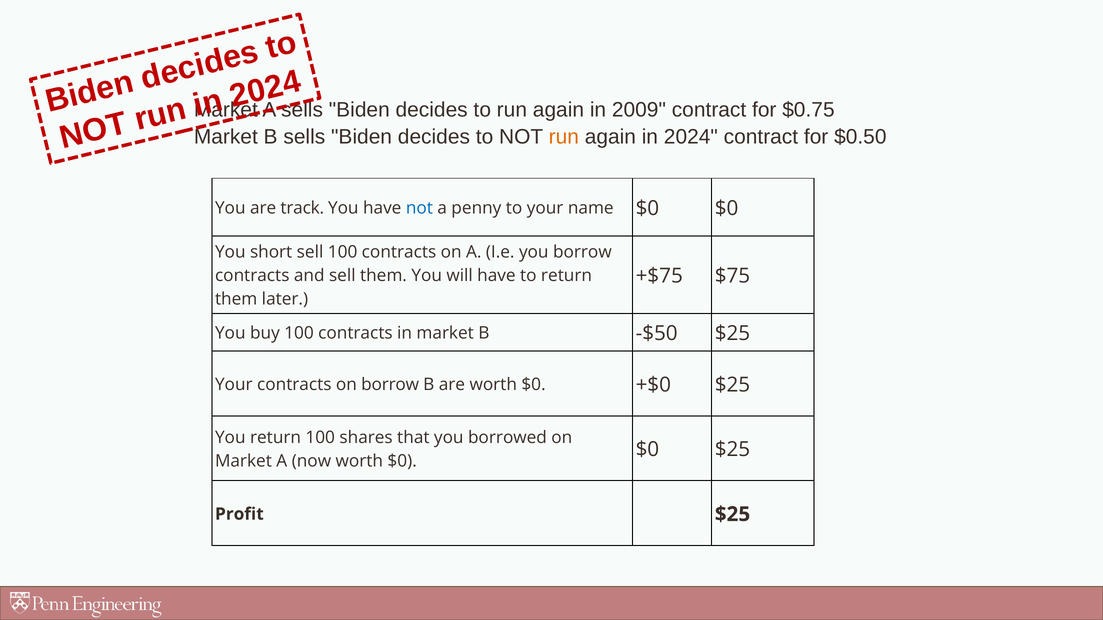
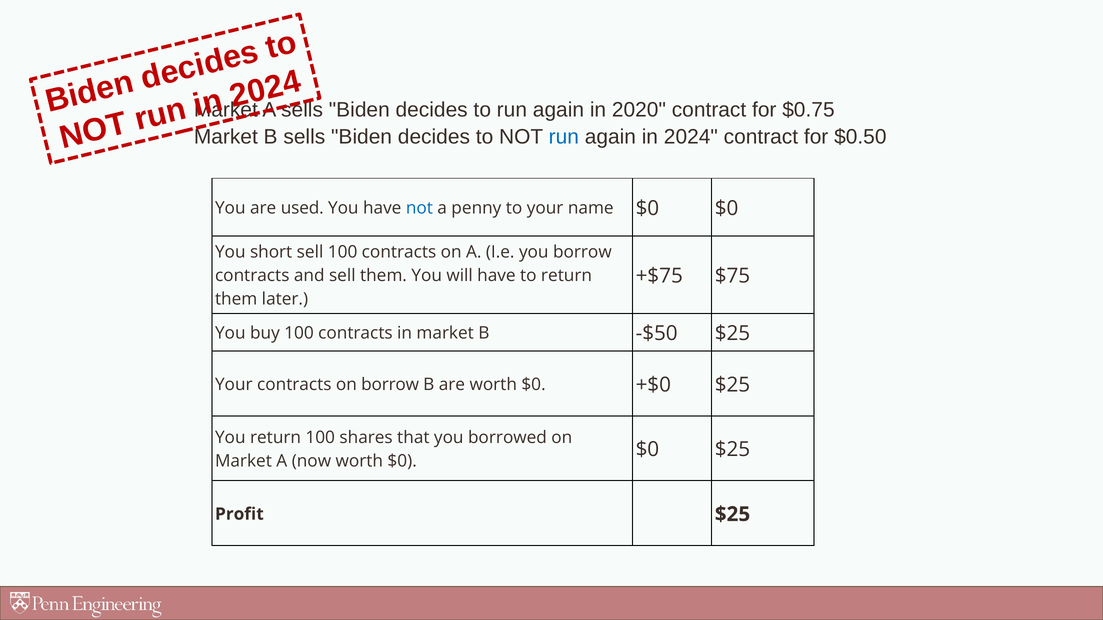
2009: 2009 -> 2020
run at (564, 137) colour: orange -> blue
track: track -> used
